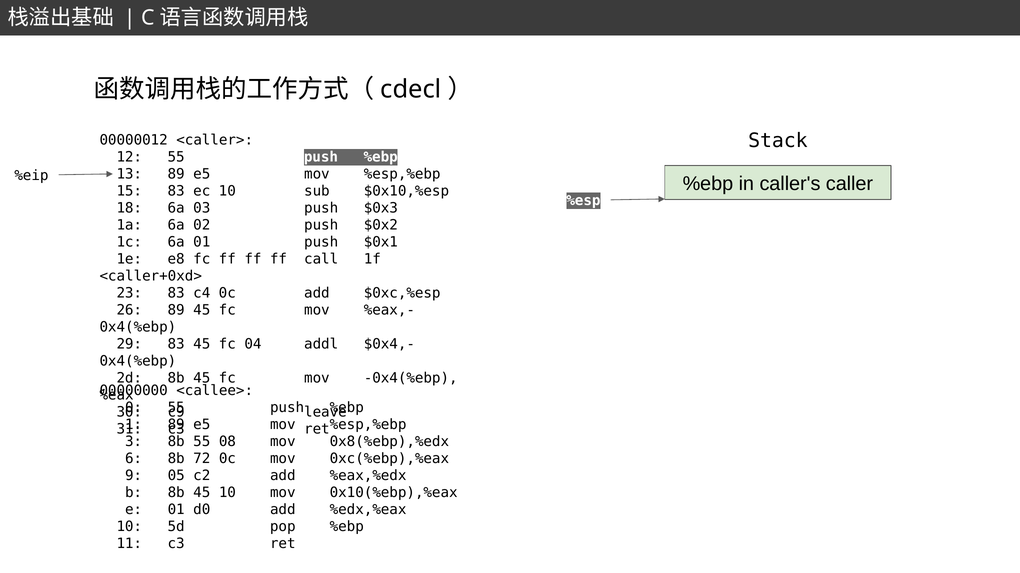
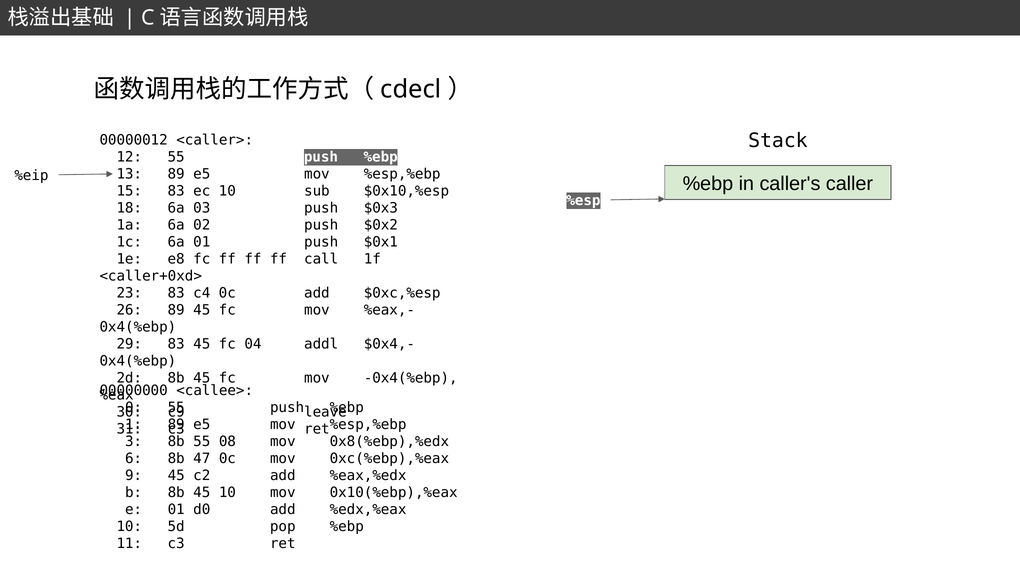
72: 72 -> 47
9 05: 05 -> 45
